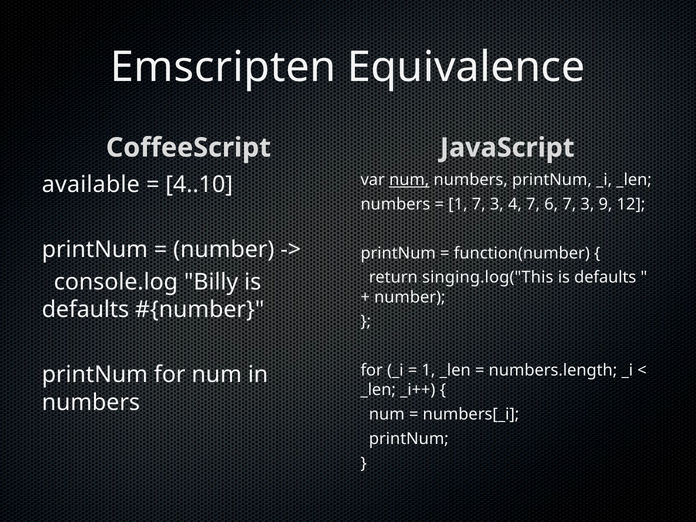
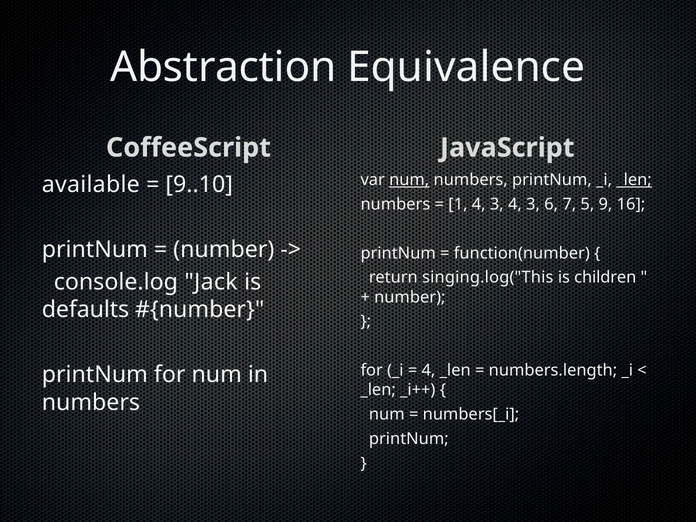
Emscripten: Emscripten -> Abstraction
_len at (634, 180) underline: none -> present
4..10: 4..10 -> 9..10
1 7: 7 -> 4
3 4 7: 7 -> 3
6 7 3: 3 -> 5
12: 12 -> 16
defaults at (605, 277): defaults -> children
Billy: Billy -> Jack
1 at (428, 370): 1 -> 4
